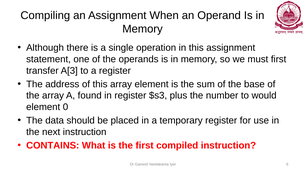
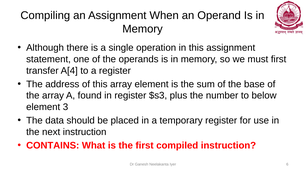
A[3: A[3 -> A[4
would: would -> below
0: 0 -> 3
